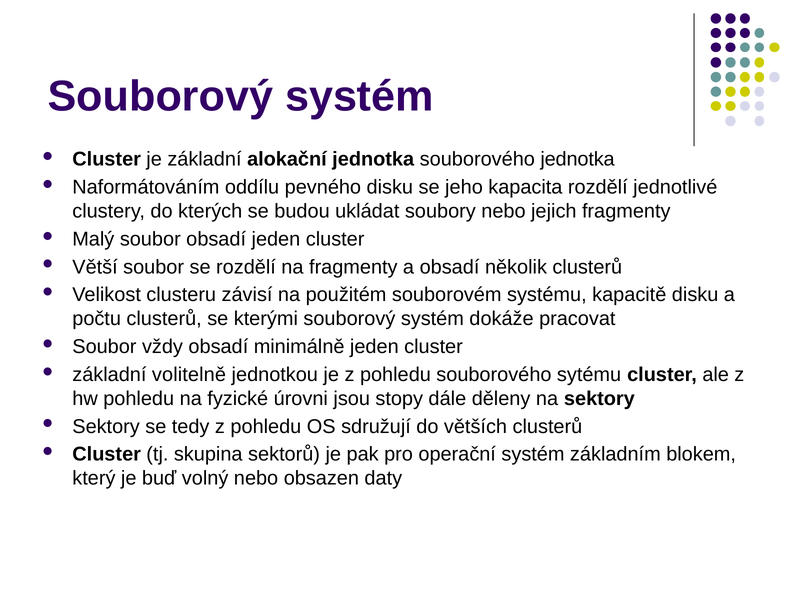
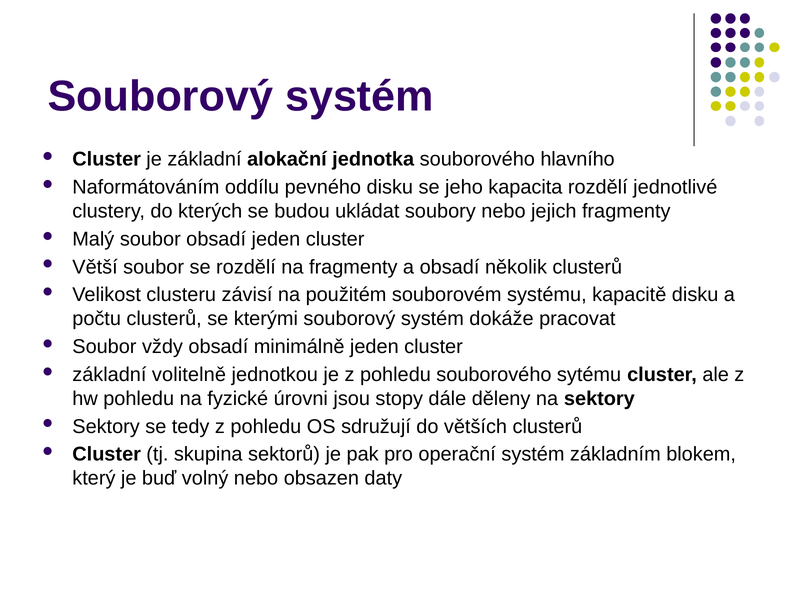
souborového jednotka: jednotka -> hlavního
